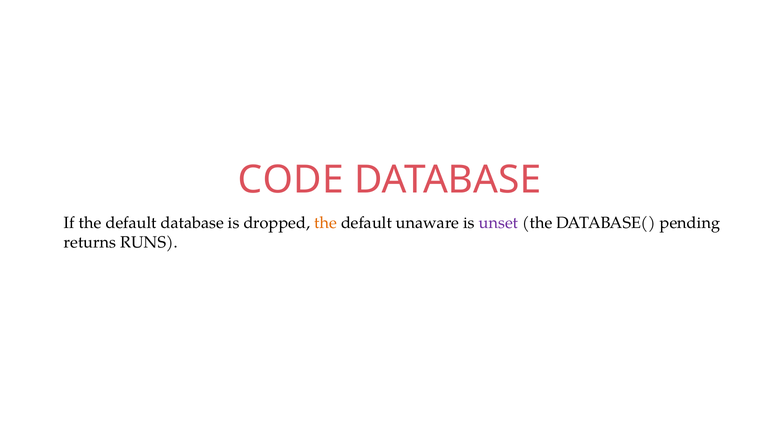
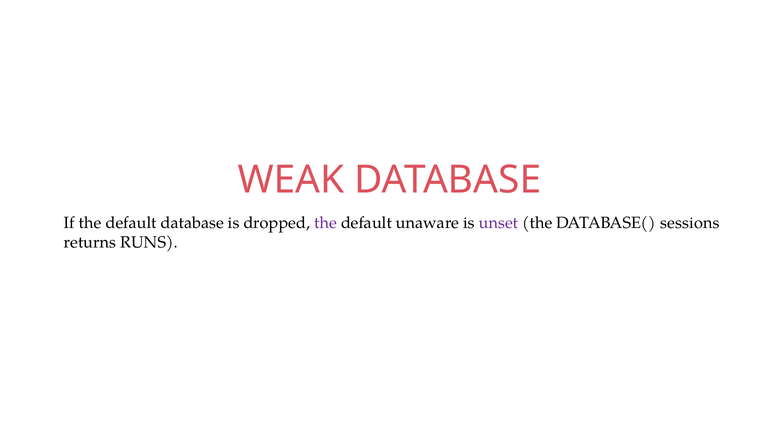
CODE: CODE -> WEAK
the at (326, 223) colour: orange -> purple
pending: pending -> sessions
